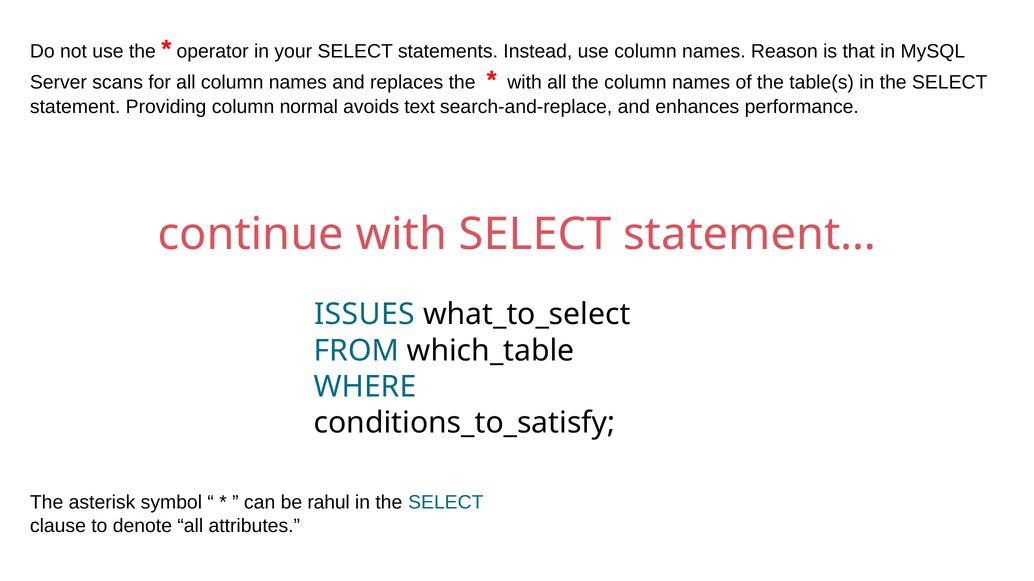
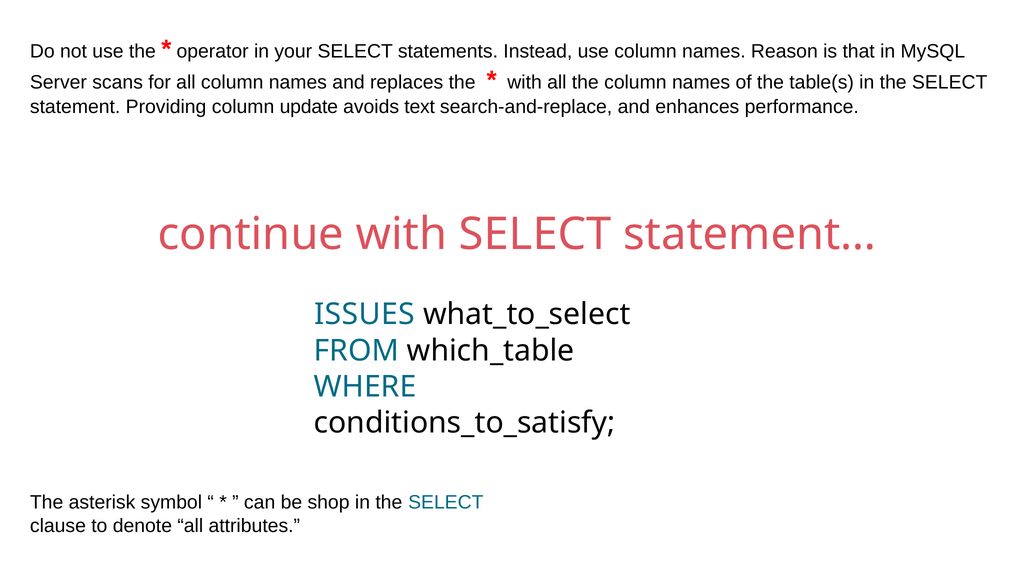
normal: normal -> update
rahul: rahul -> shop
